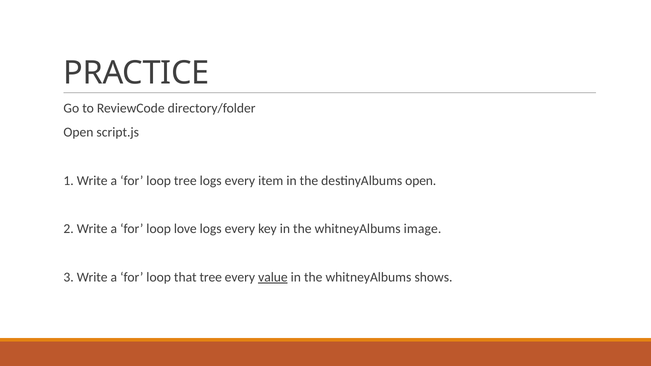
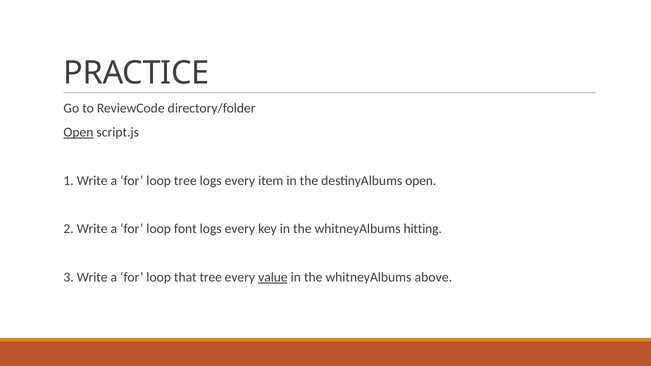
Open at (78, 132) underline: none -> present
love: love -> font
image: image -> hitting
shows: shows -> above
